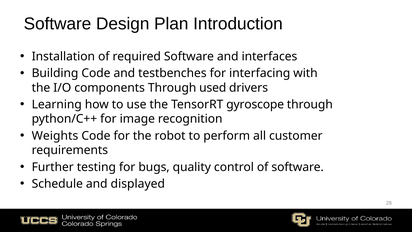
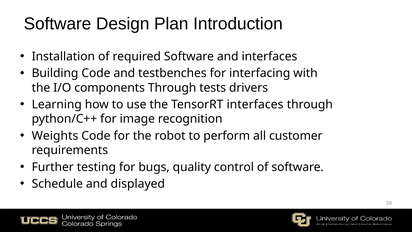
used: used -> tests
TensorRT gyroscope: gyroscope -> interfaces
